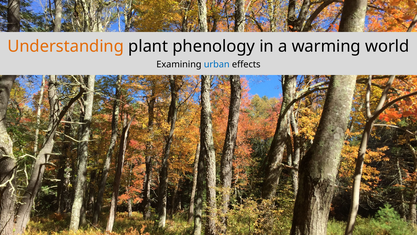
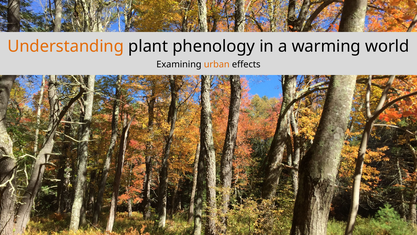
urban colour: blue -> orange
